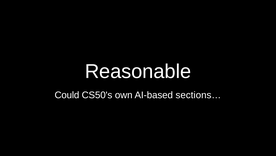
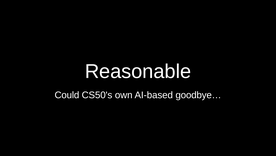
sections…: sections… -> goodbye…
